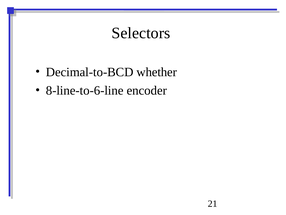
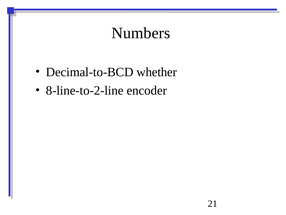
Selectors: Selectors -> Numbers
8-line-to-6-line: 8-line-to-6-line -> 8-line-to-2-line
